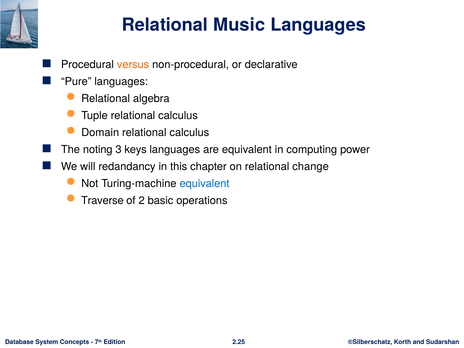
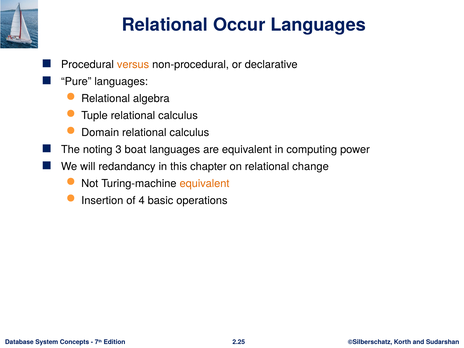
Music: Music -> Occur
keys: keys -> boat
equivalent at (205, 184) colour: blue -> orange
Traverse: Traverse -> Insertion
2: 2 -> 4
